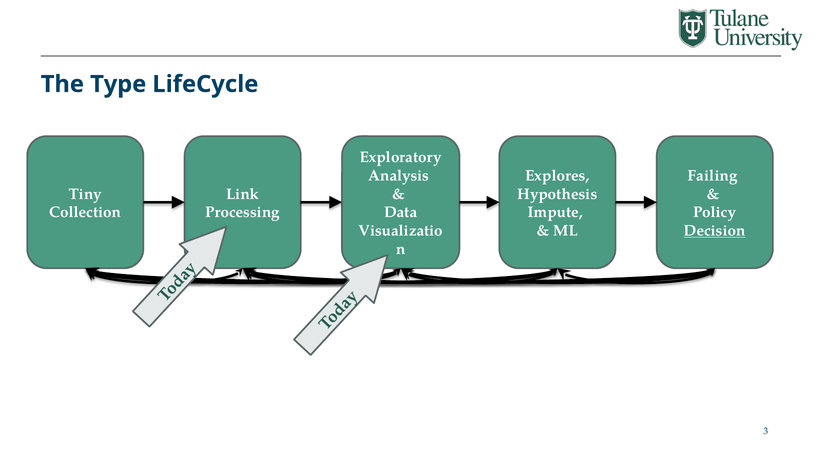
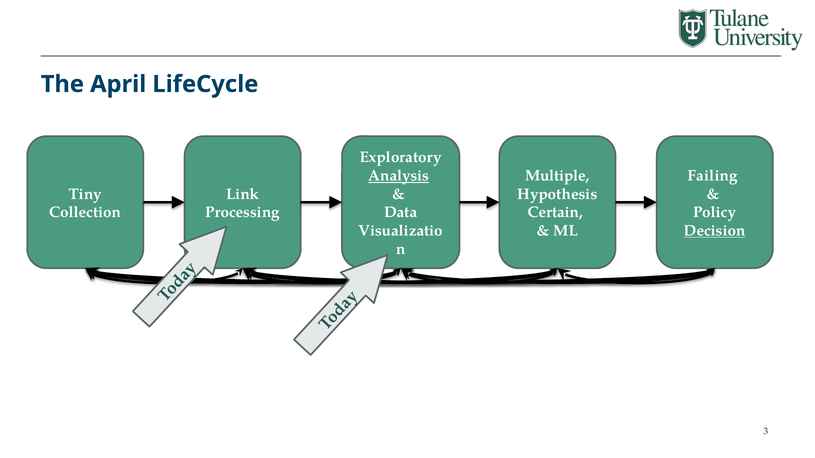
Type: Type -> April
Analysis underline: none -> present
Explores: Explores -> Multiple
Impute: Impute -> Certain
